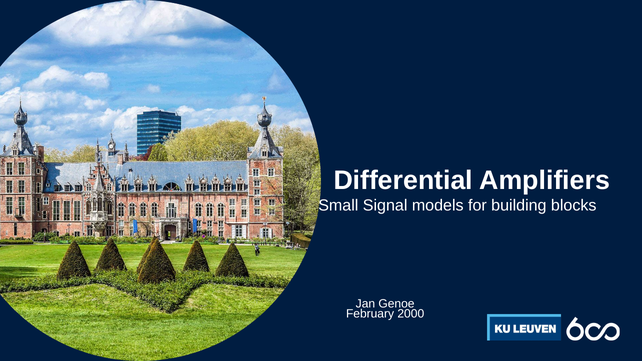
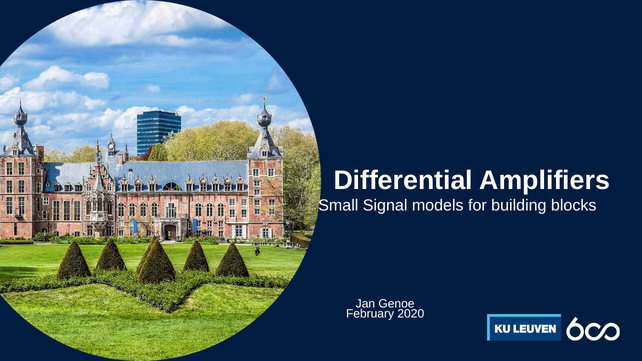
2000: 2000 -> 2020
